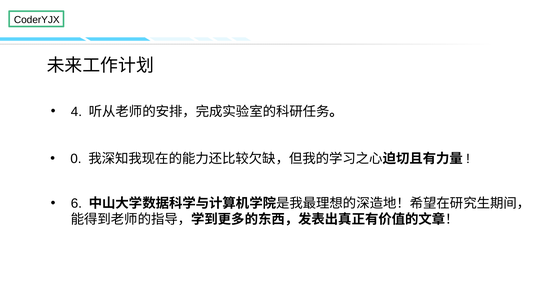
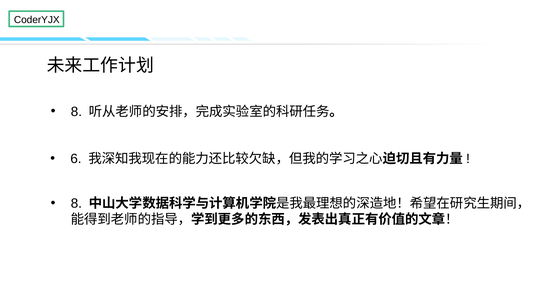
4 at (76, 112): 4 -> 8
0: 0 -> 6
6 at (76, 203): 6 -> 8
